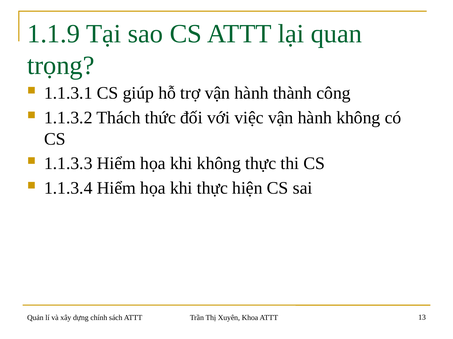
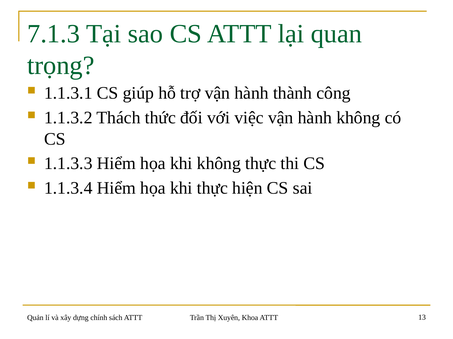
1.1.9: 1.1.9 -> 7.1.3
